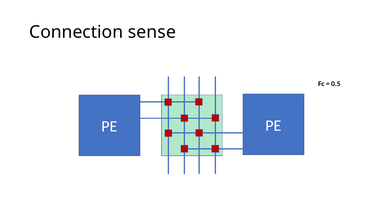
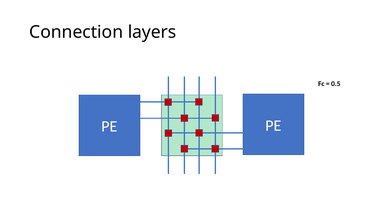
sense: sense -> layers
